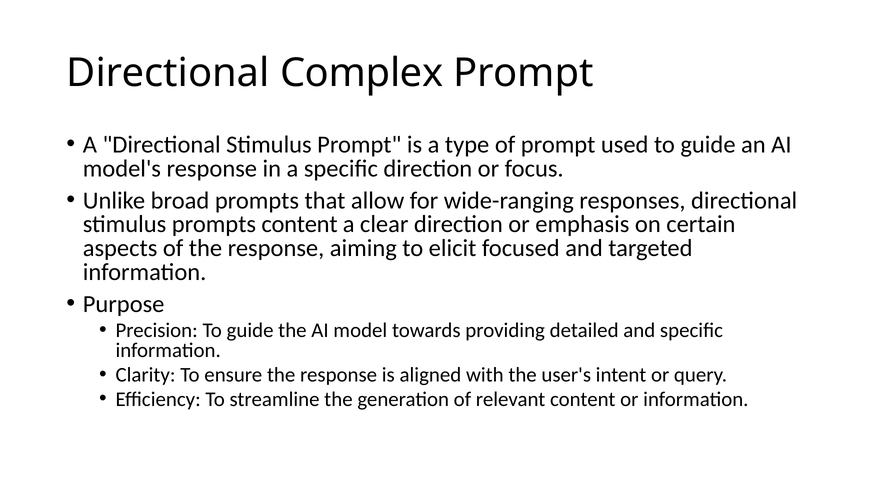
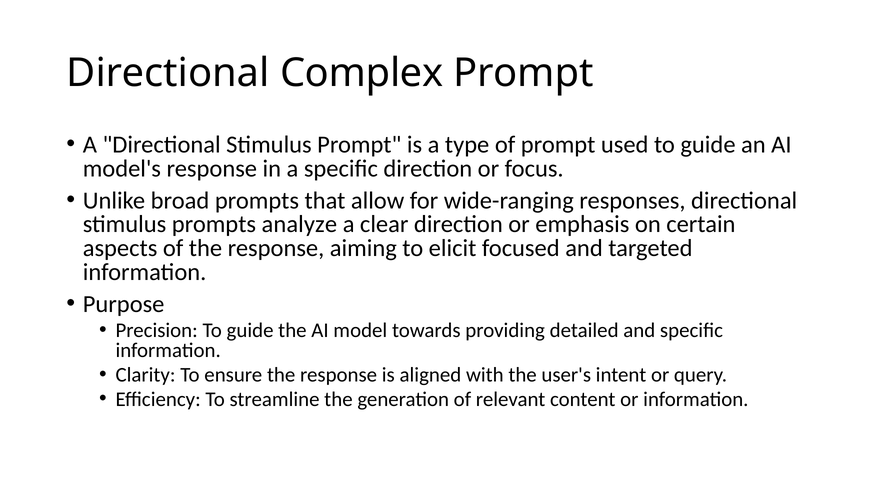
prompts content: content -> analyze
